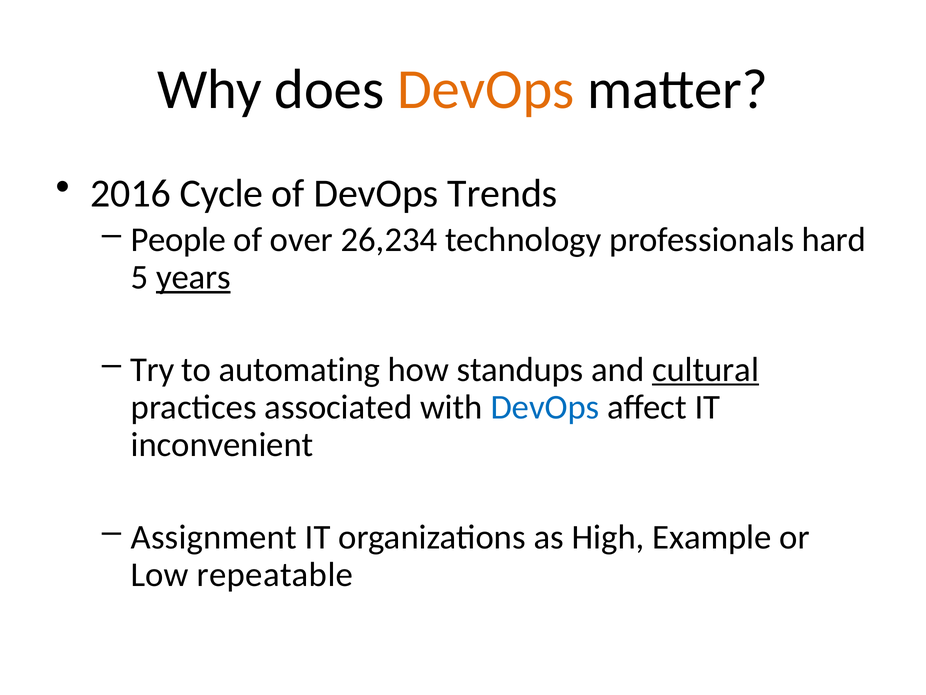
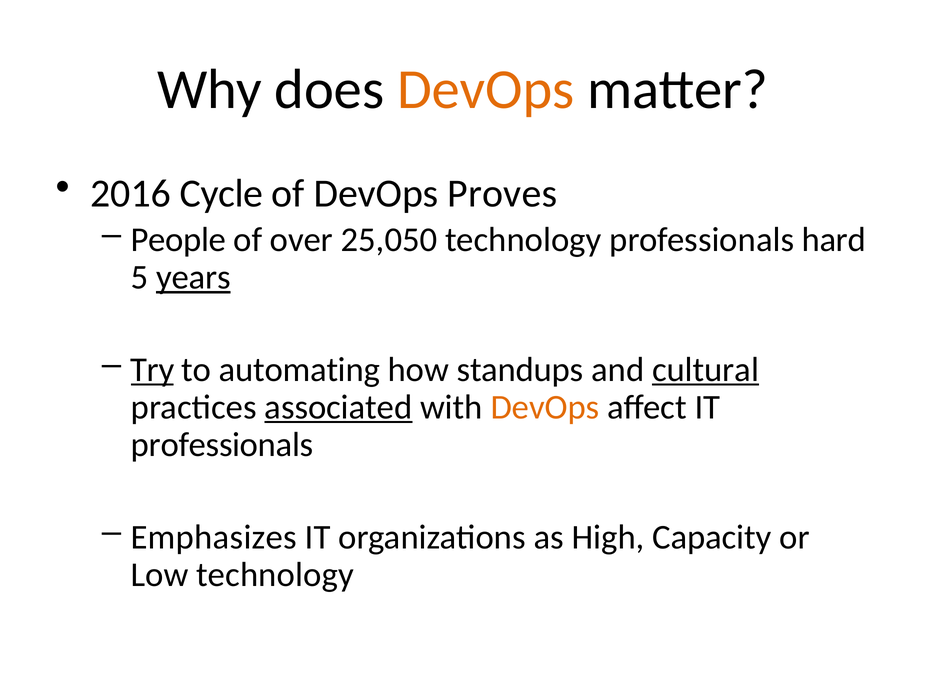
Trends: Trends -> Proves
26,234: 26,234 -> 25,050
Try underline: none -> present
associated underline: none -> present
DevOps at (545, 407) colour: blue -> orange
inconvenient at (222, 444): inconvenient -> professionals
Assignment: Assignment -> Emphasizes
Example: Example -> Capacity
Low repeatable: repeatable -> technology
